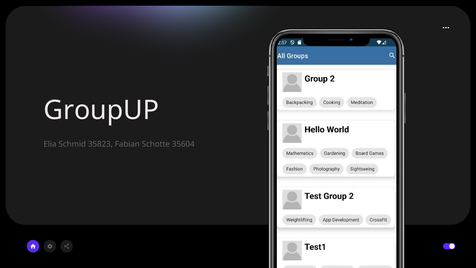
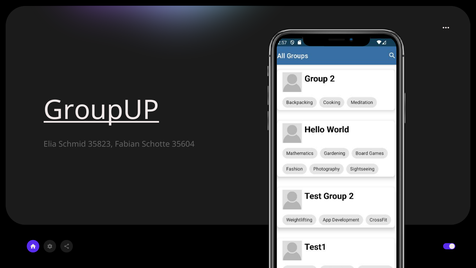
GroupUP underline: none -> present
